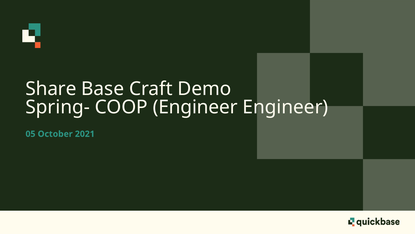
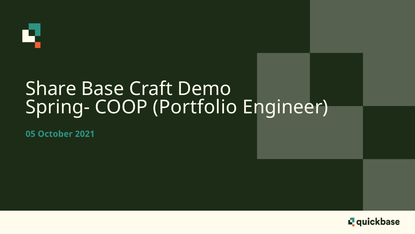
COOP Engineer: Engineer -> Portfolio
